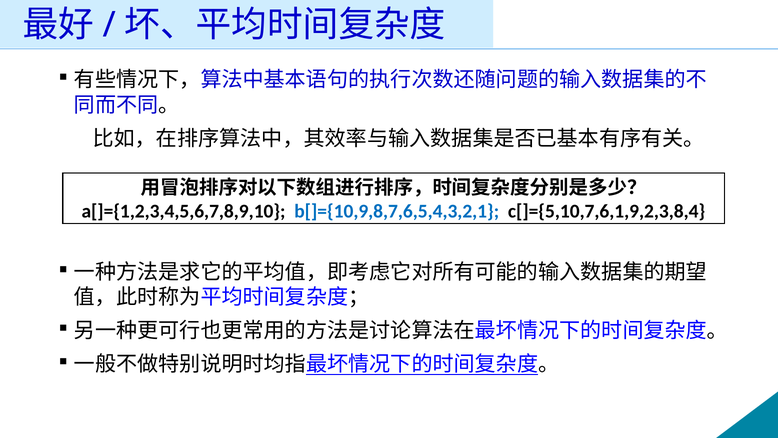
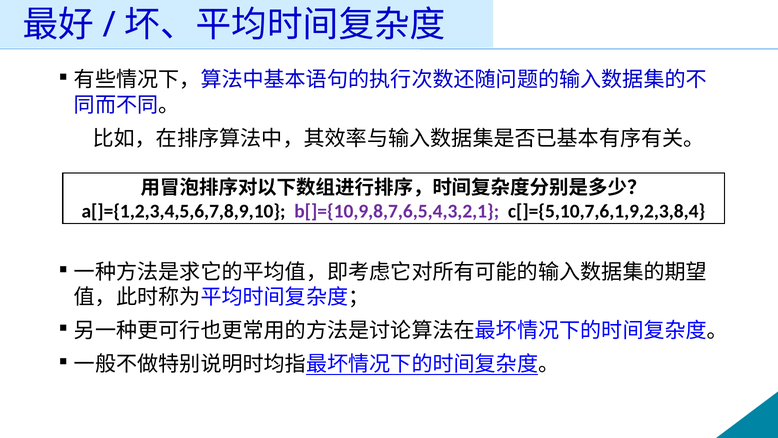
b[]={10,9,8,7,6,5,4,3,2,1 colour: blue -> purple
